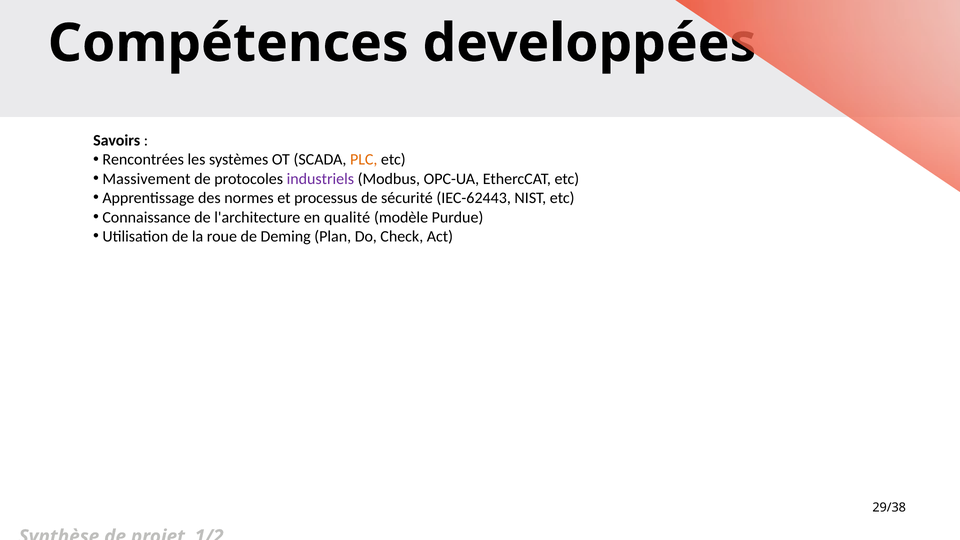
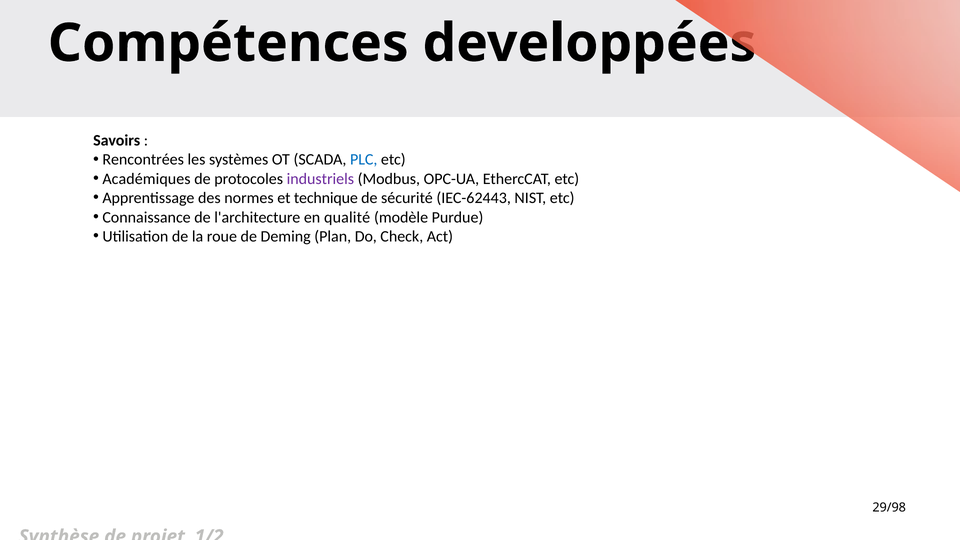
PLC colour: orange -> blue
Massivement: Massivement -> Académiques
processus: processus -> technique
29/38: 29/38 -> 29/98
